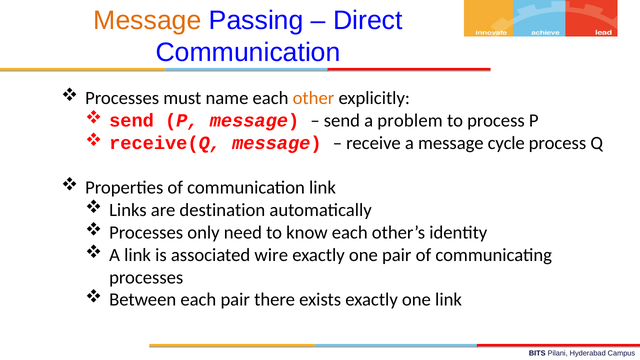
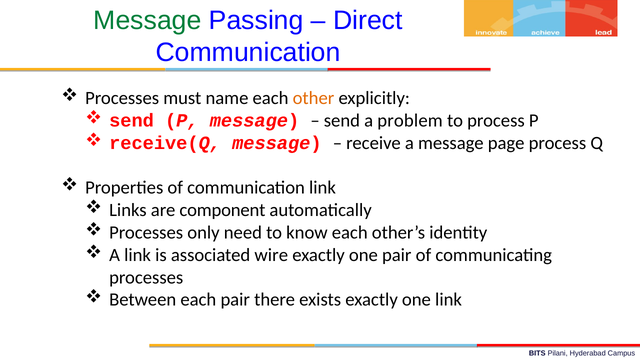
Message at (147, 20) colour: orange -> green
cycle: cycle -> page
destination: destination -> component
